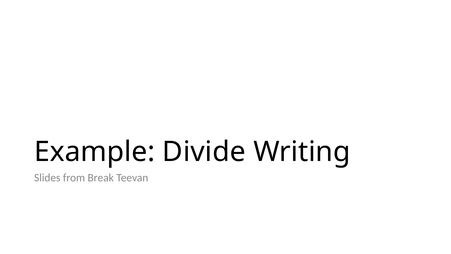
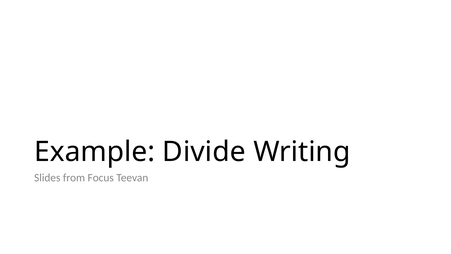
Break: Break -> Focus
